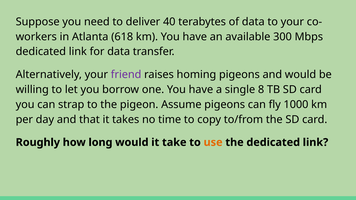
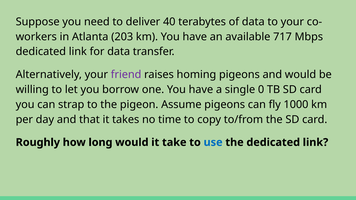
618: 618 -> 203
300: 300 -> 717
8: 8 -> 0
use colour: orange -> blue
